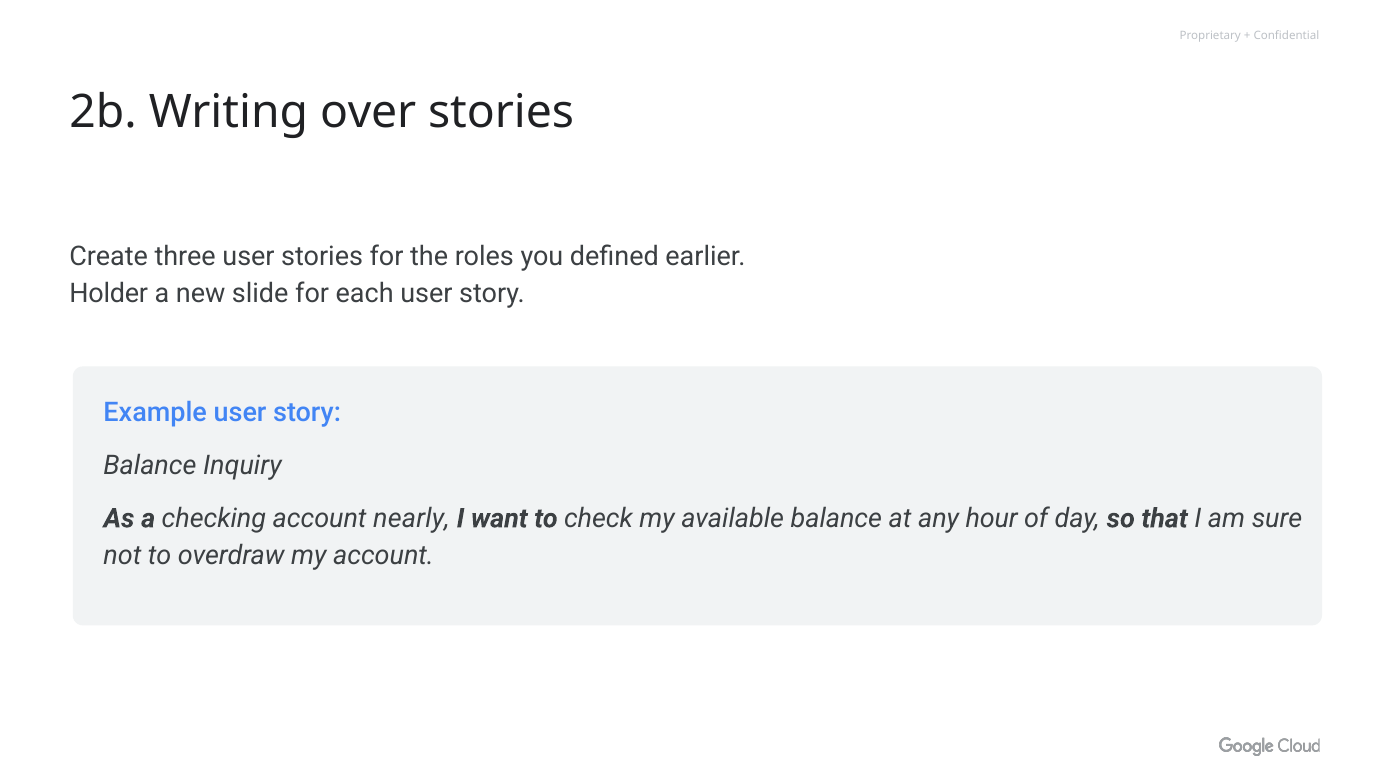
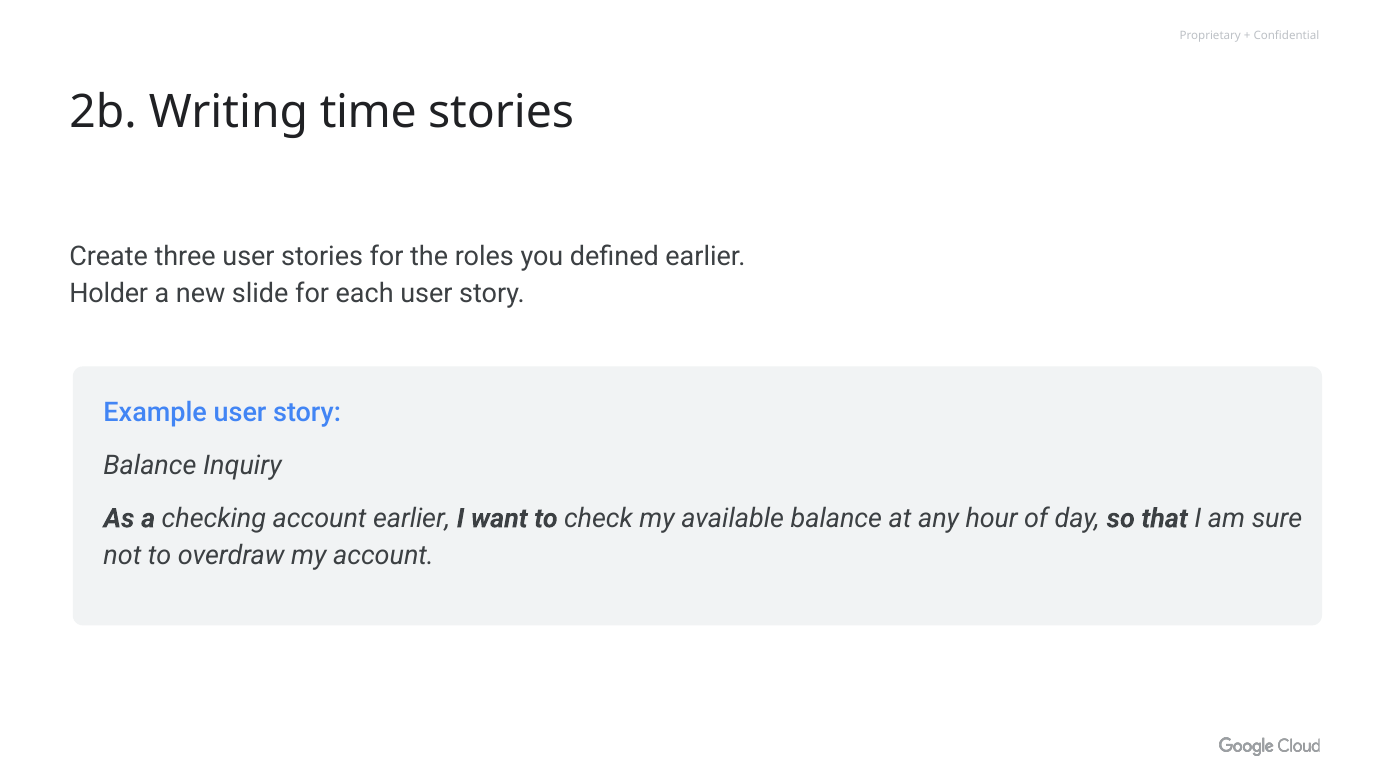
over: over -> time
account nearly: nearly -> earlier
